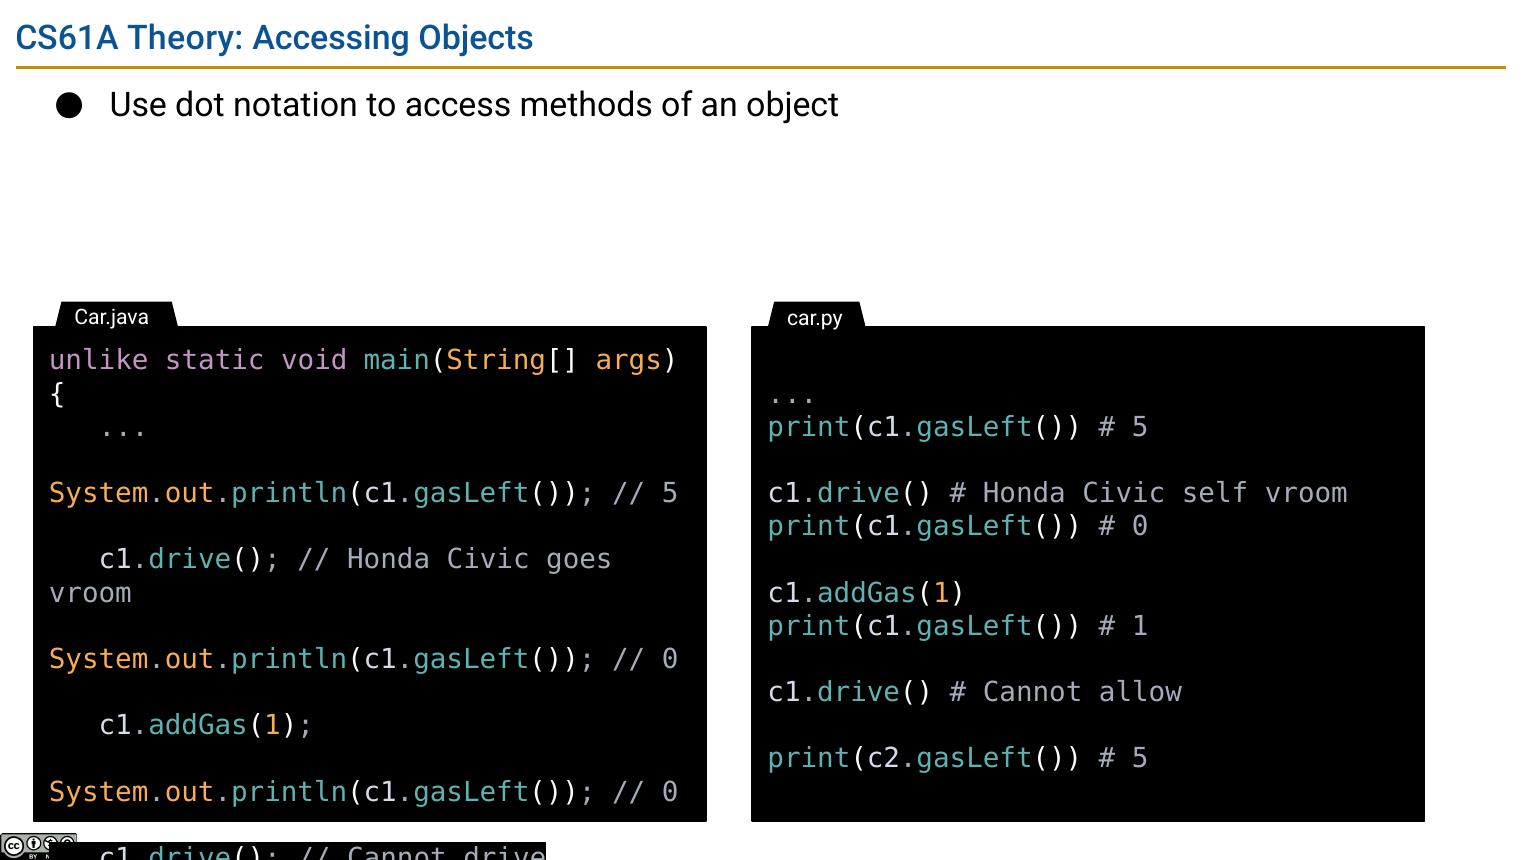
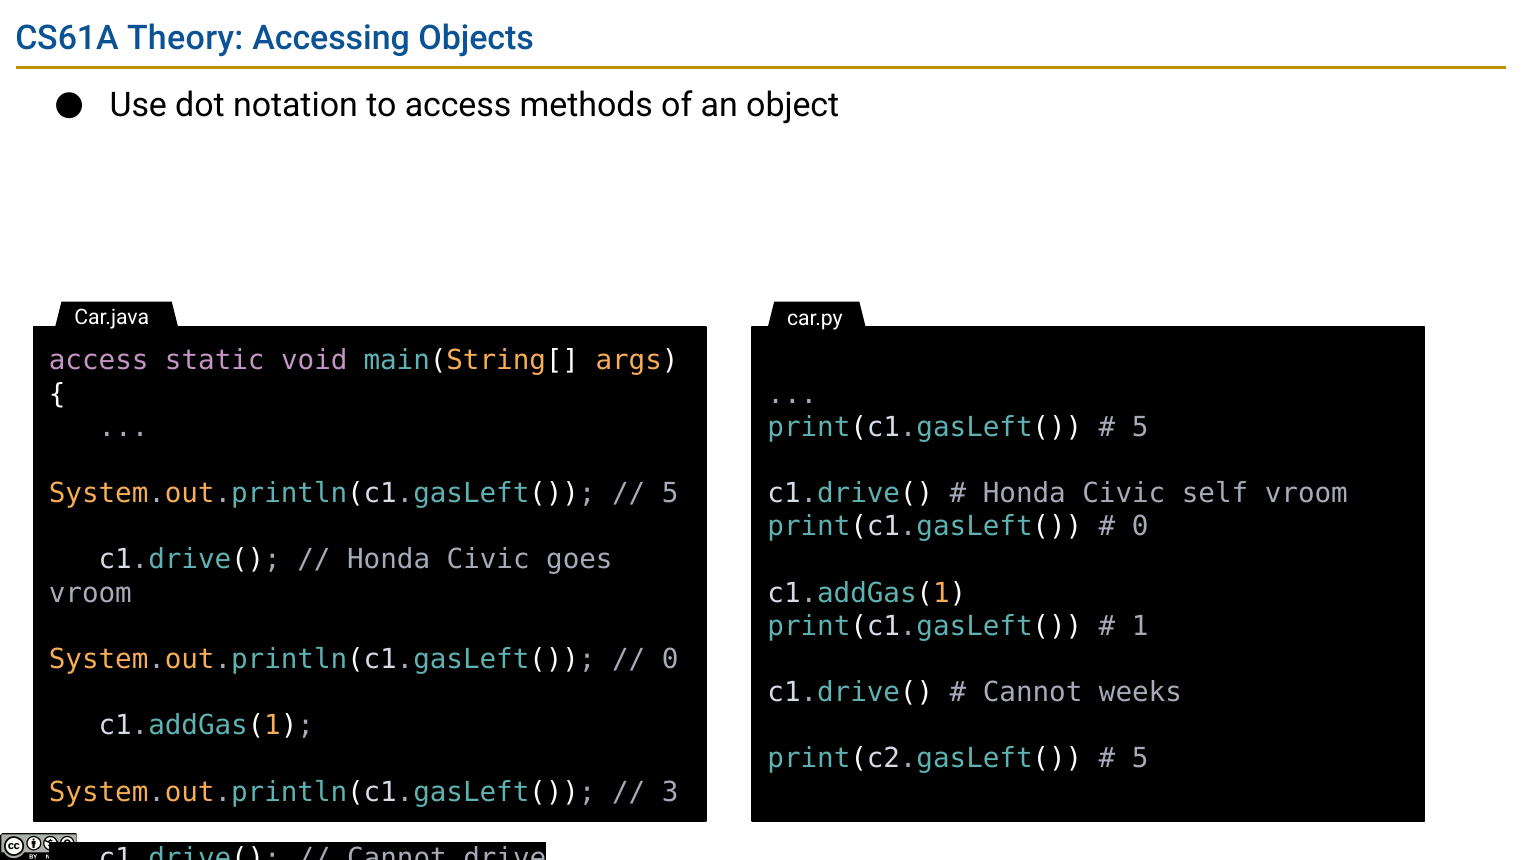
unlike at (99, 361): unlike -> access
allow: allow -> weeks
0 at (670, 792): 0 -> 3
